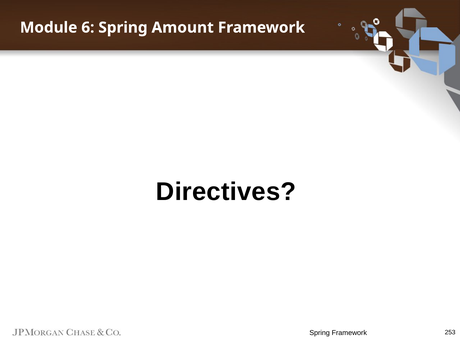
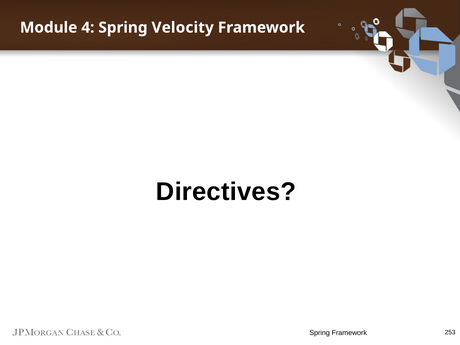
6: 6 -> 4
Amount: Amount -> Velocity
